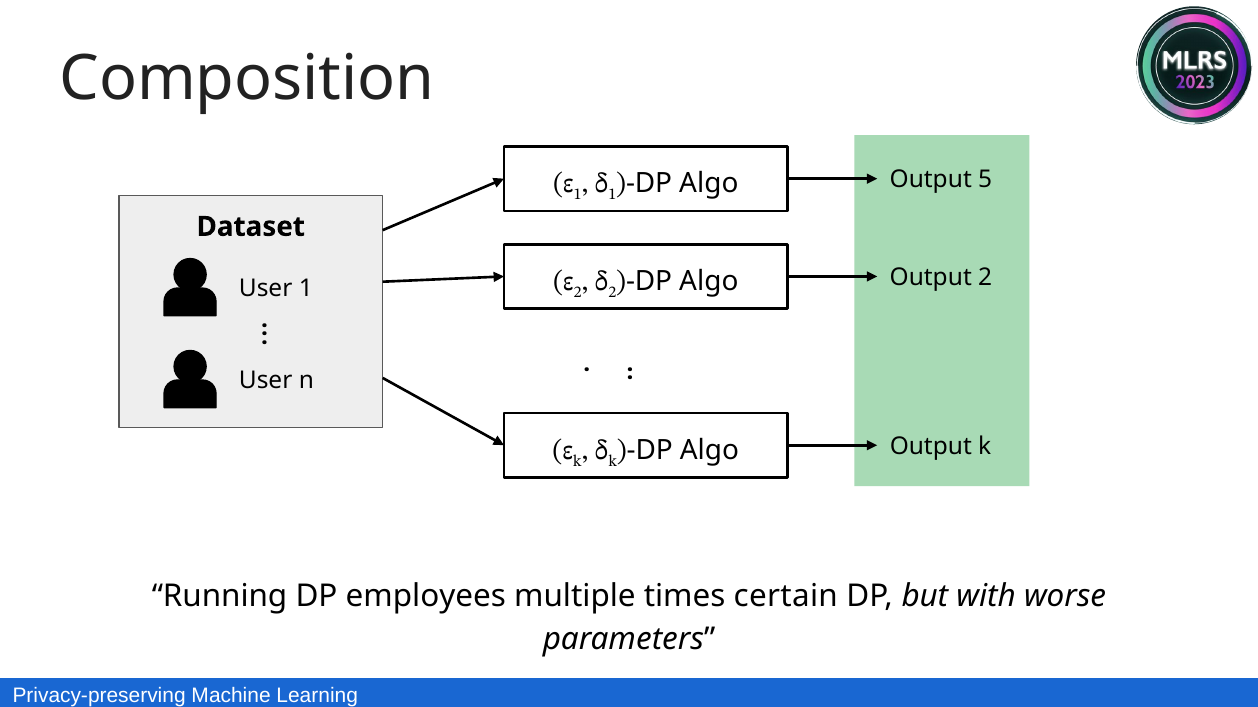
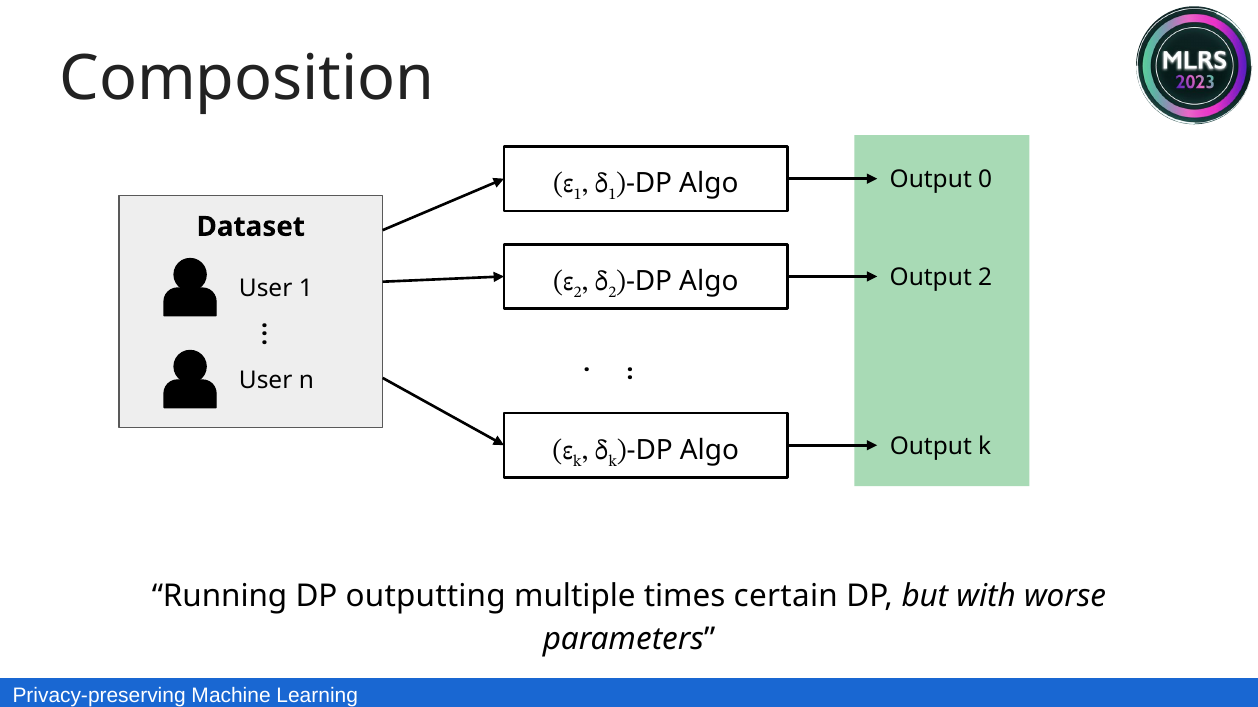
5: 5 -> 0
employees: employees -> outputting
